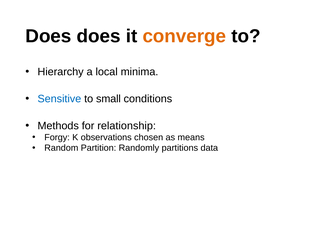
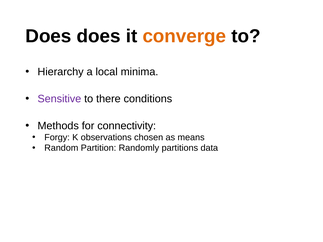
Sensitive colour: blue -> purple
small: small -> there
relationship: relationship -> connectivity
